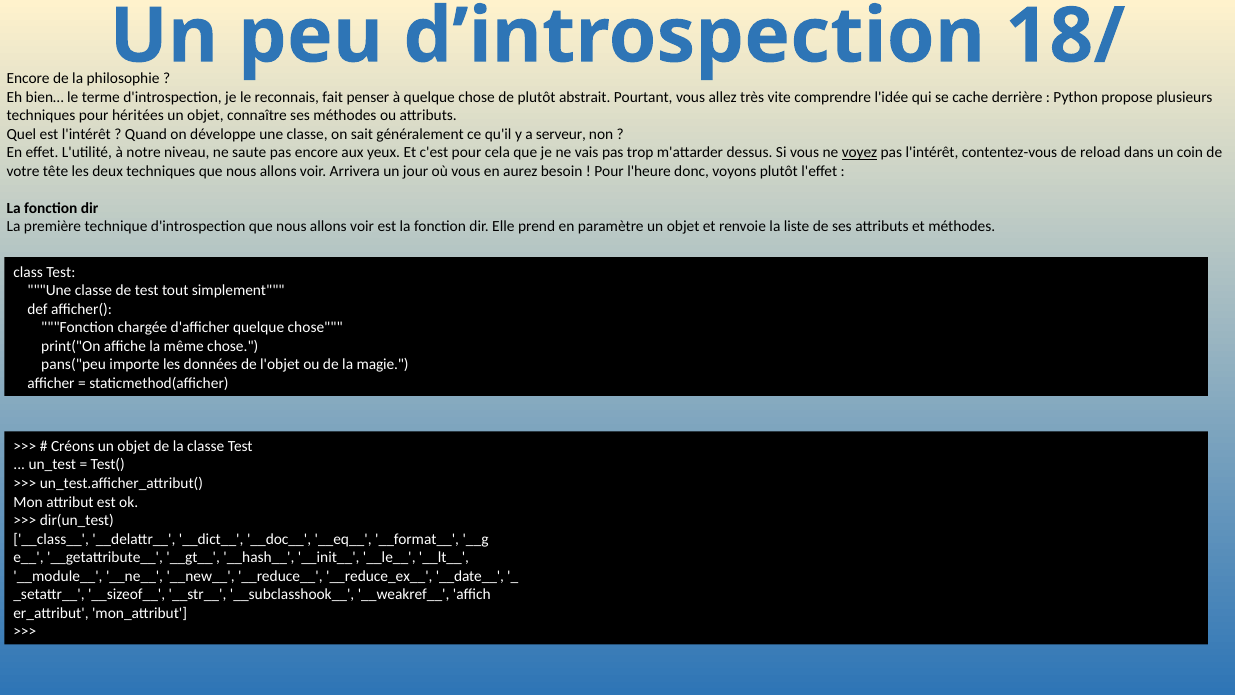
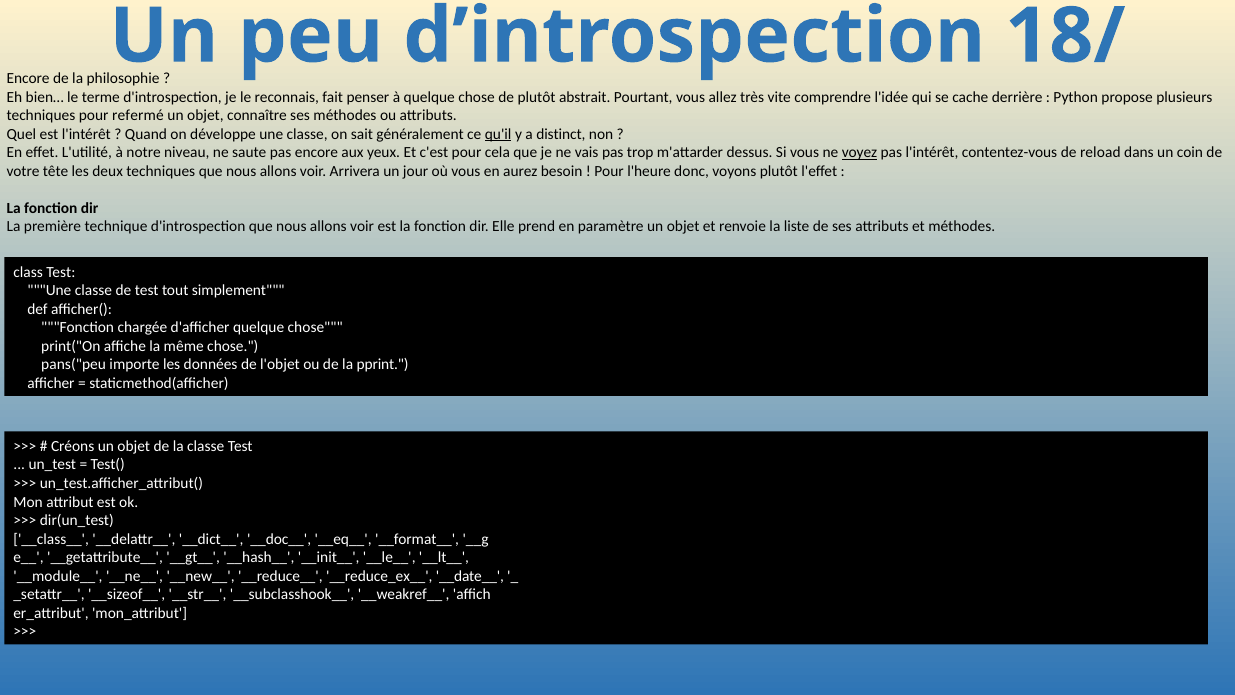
héritées: héritées -> refermé
qu'il underline: none -> present
serveur: serveur -> distinct
magie: magie -> pprint
